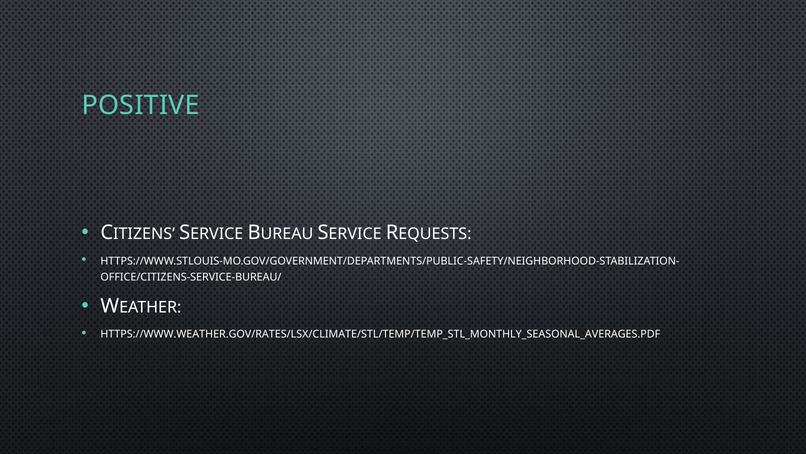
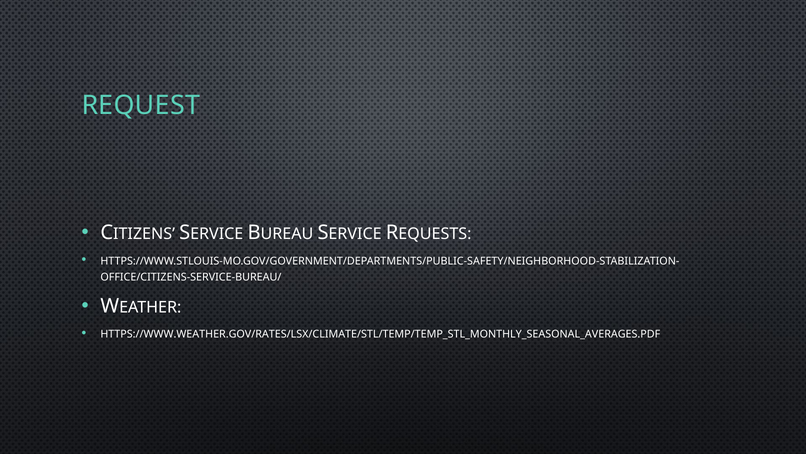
POSITIVE: POSITIVE -> REQUEST
